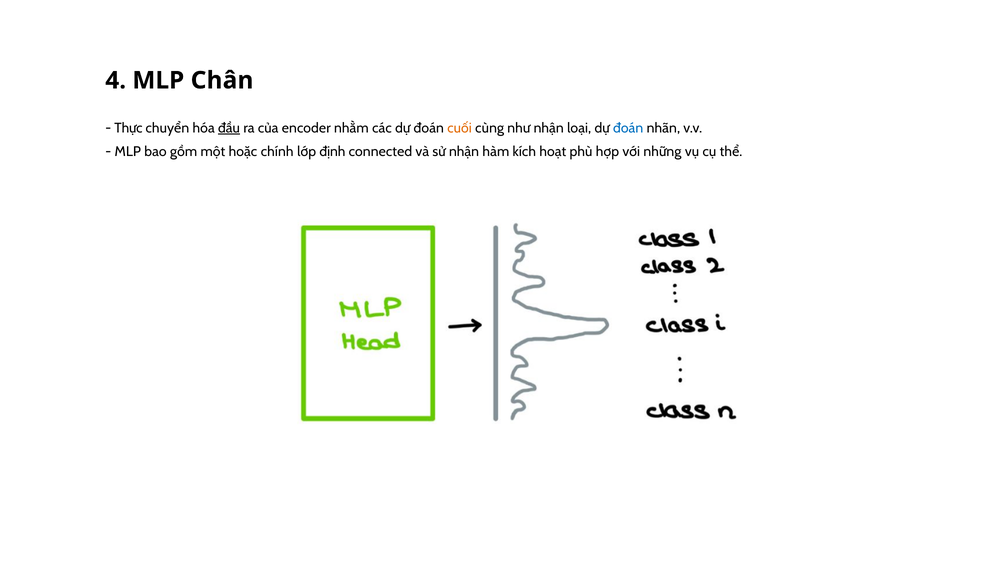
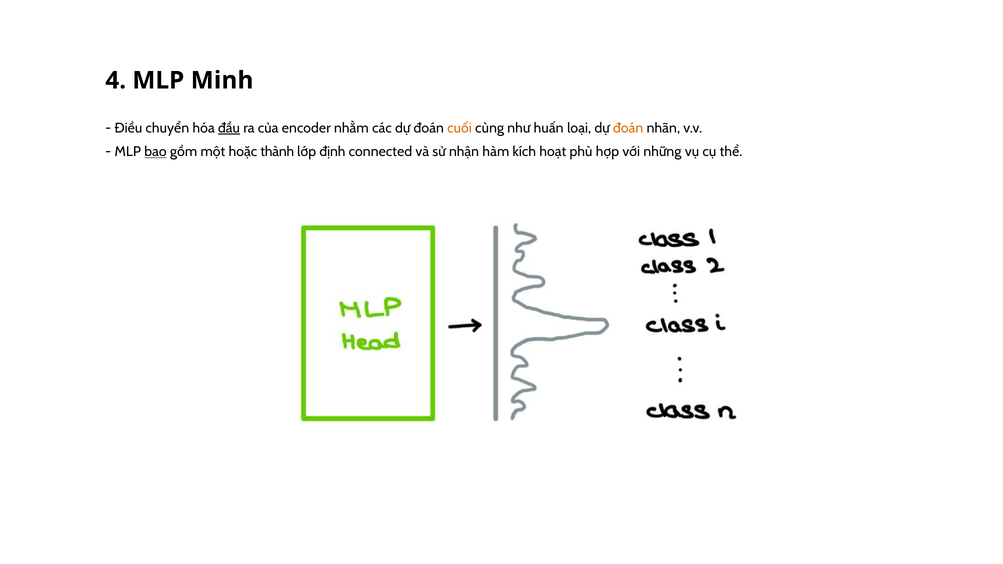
Chân: Chân -> Minh
Thực: Thực -> Điều
như nhận: nhận -> huấn
đoán at (628, 128) colour: blue -> orange
bao underline: none -> present
chính: chính -> thành
